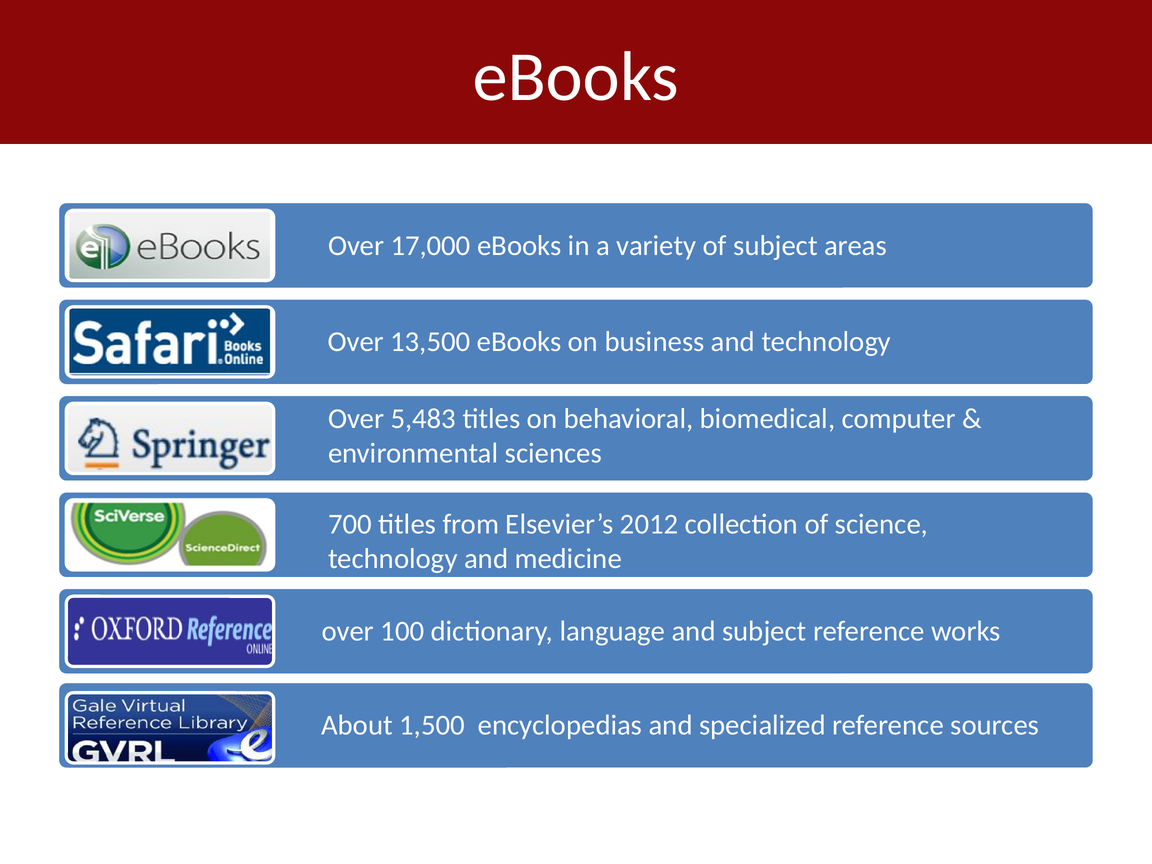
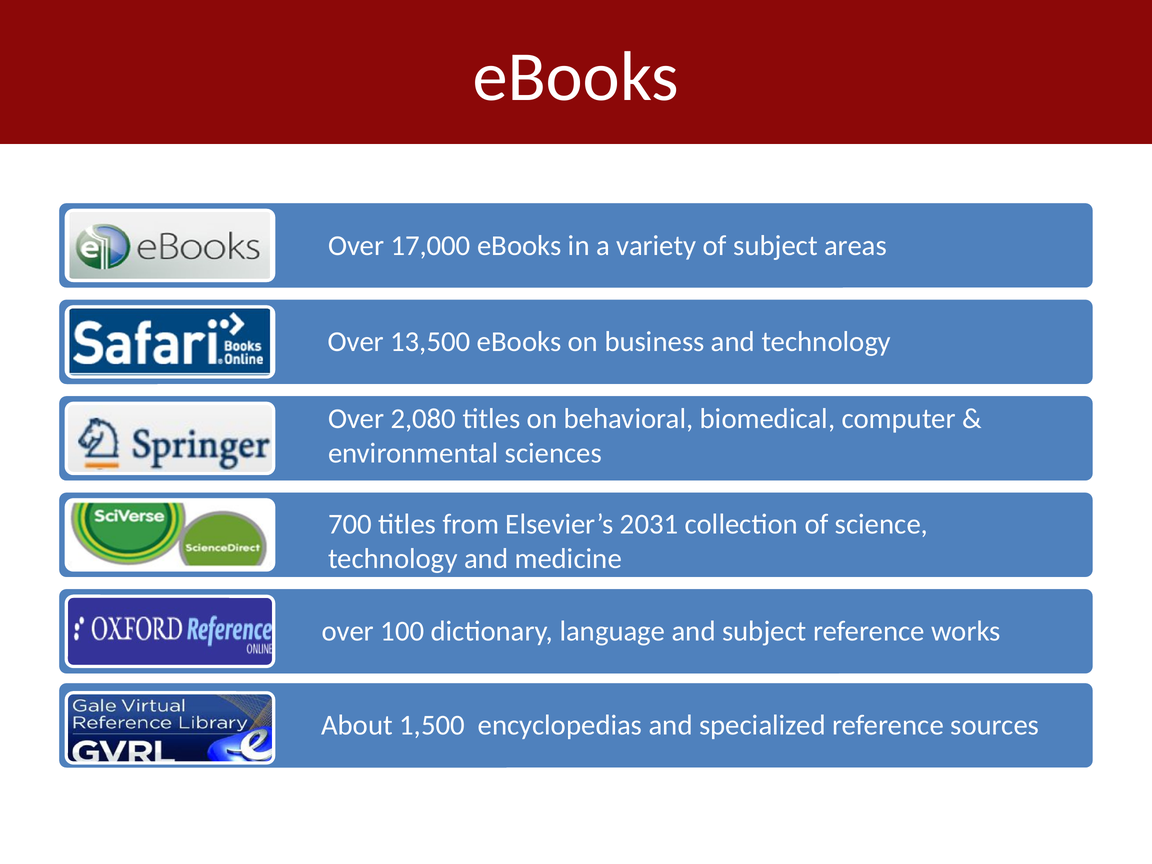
5,483: 5,483 -> 2,080
2012: 2012 -> 2031
